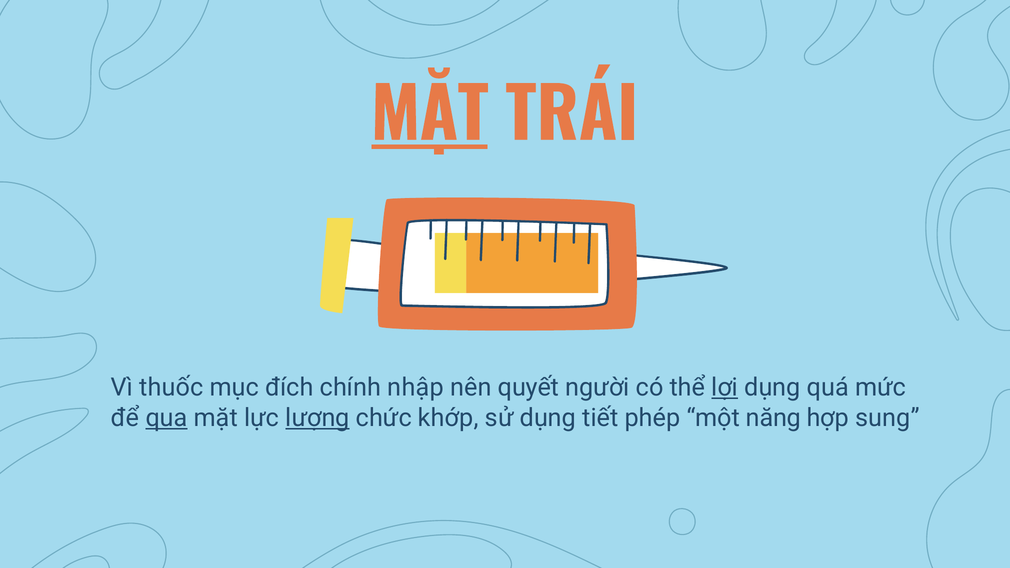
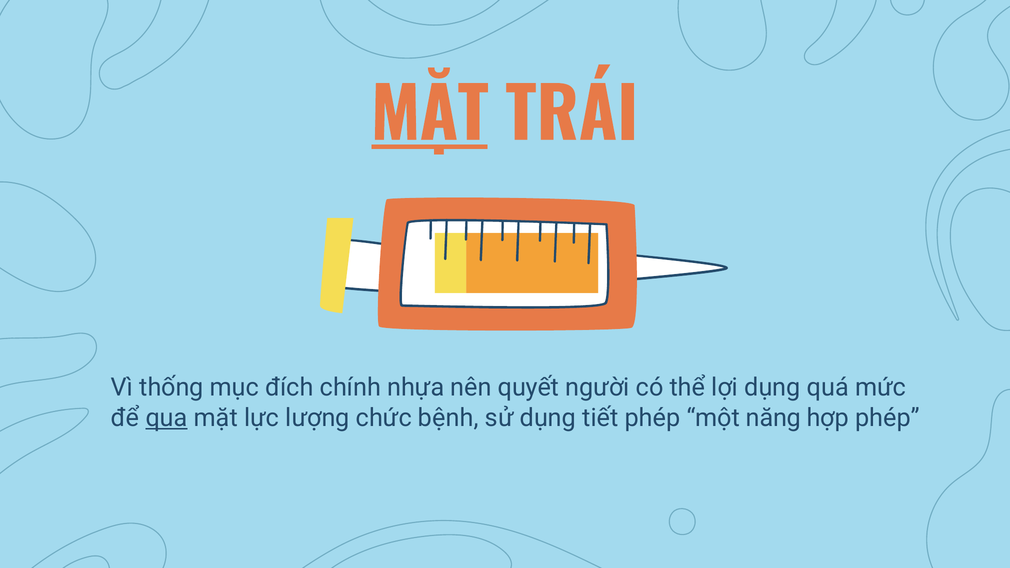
thuốc: thuốc -> thống
nhập: nhập -> nhựa
lợi underline: present -> none
lượng underline: present -> none
khớp: khớp -> bệnh
hợp sung: sung -> phép
